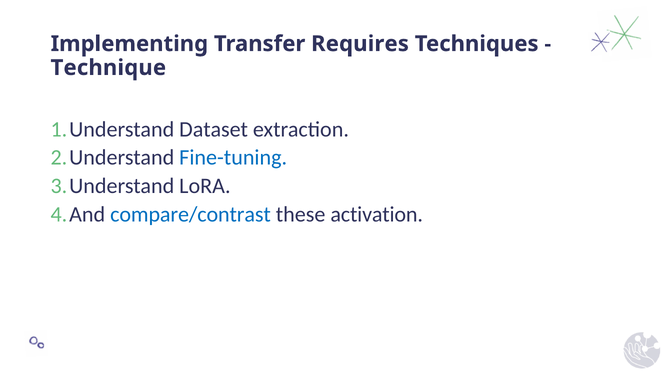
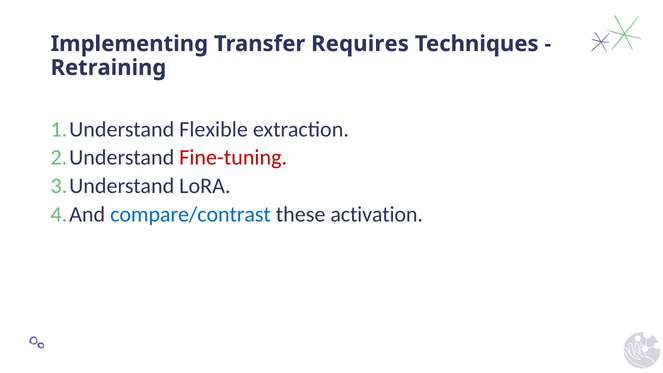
Technique: Technique -> Retraining
Dataset: Dataset -> Flexible
Fine-tuning colour: blue -> red
